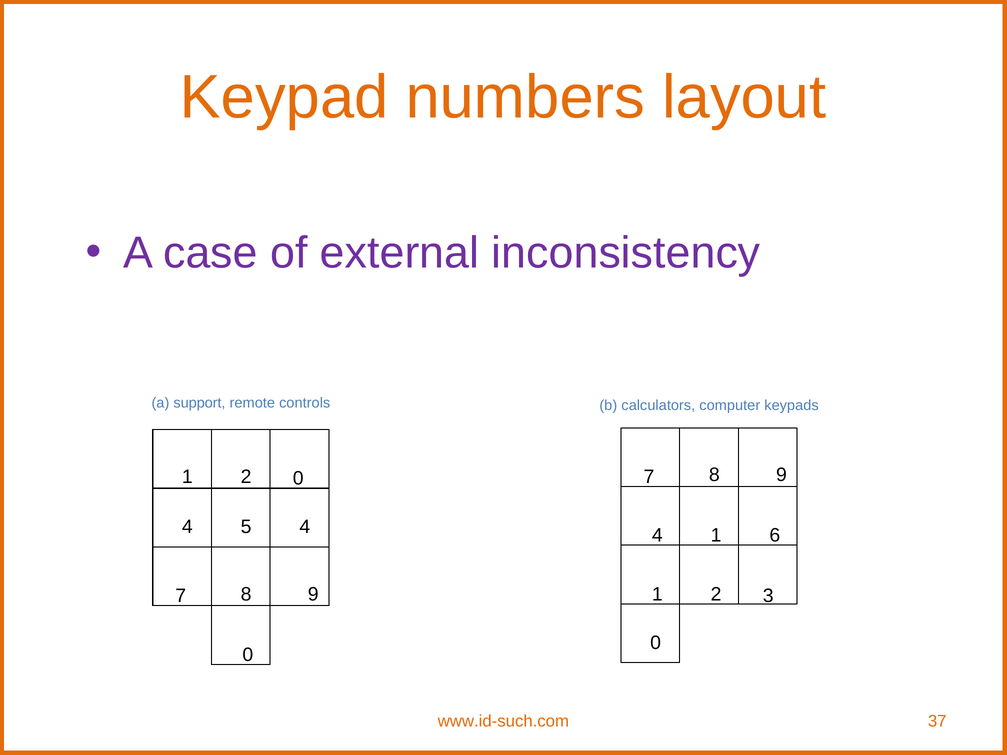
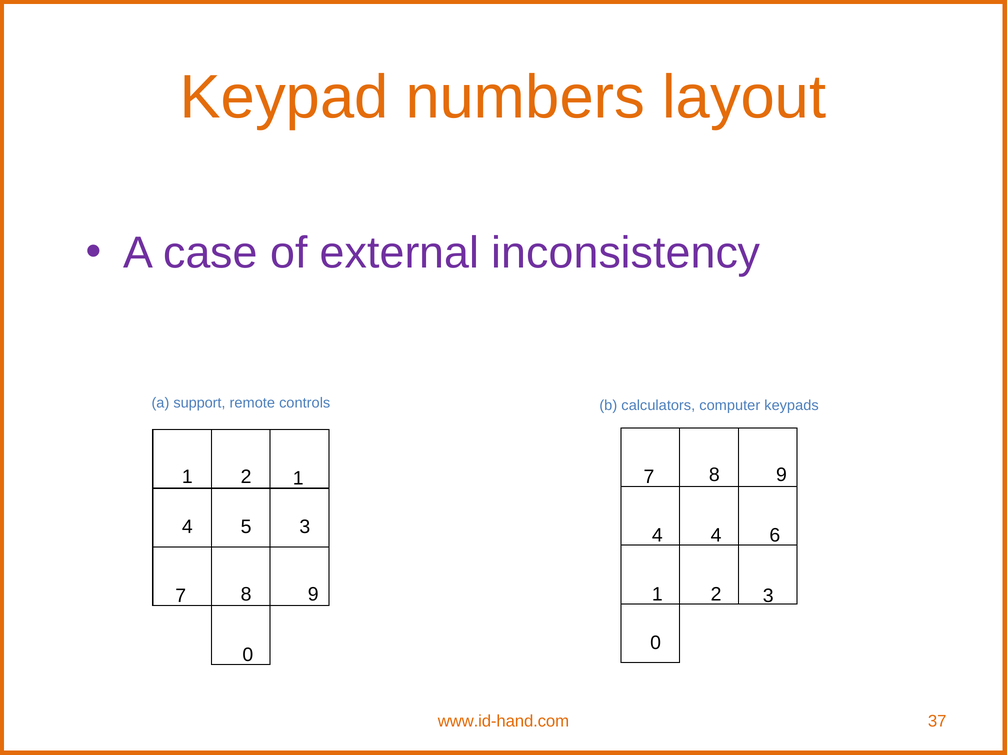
2 0: 0 -> 1
5 4: 4 -> 3
4 1: 1 -> 4
www.id-such.com: www.id-such.com -> www.id-hand.com
